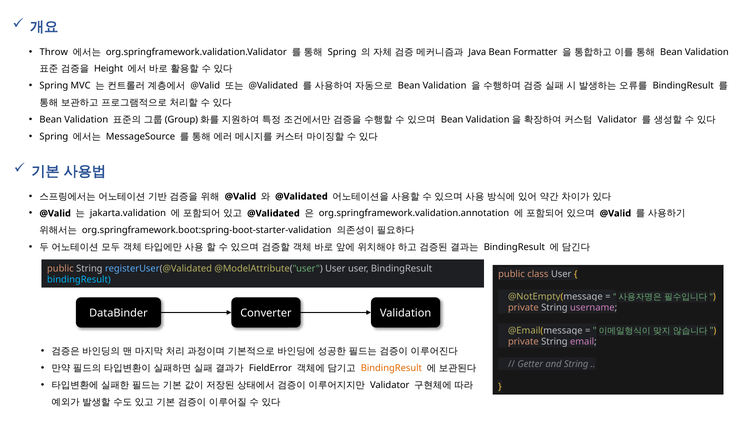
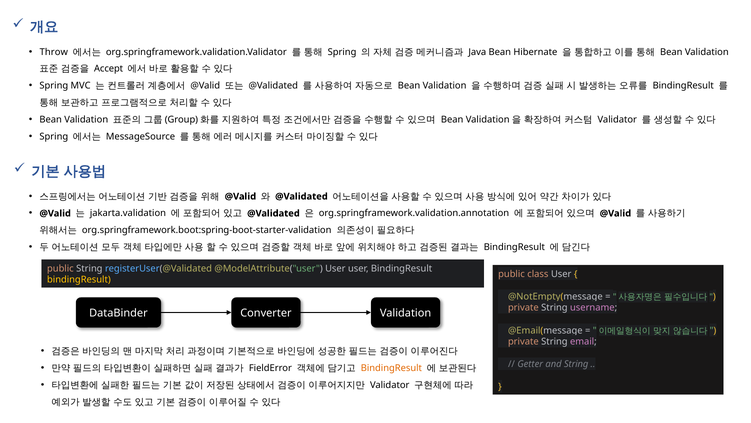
Formatter: Formatter -> Hibernate
Height: Height -> Accept
bindingResult at (79, 279) colour: light blue -> yellow
